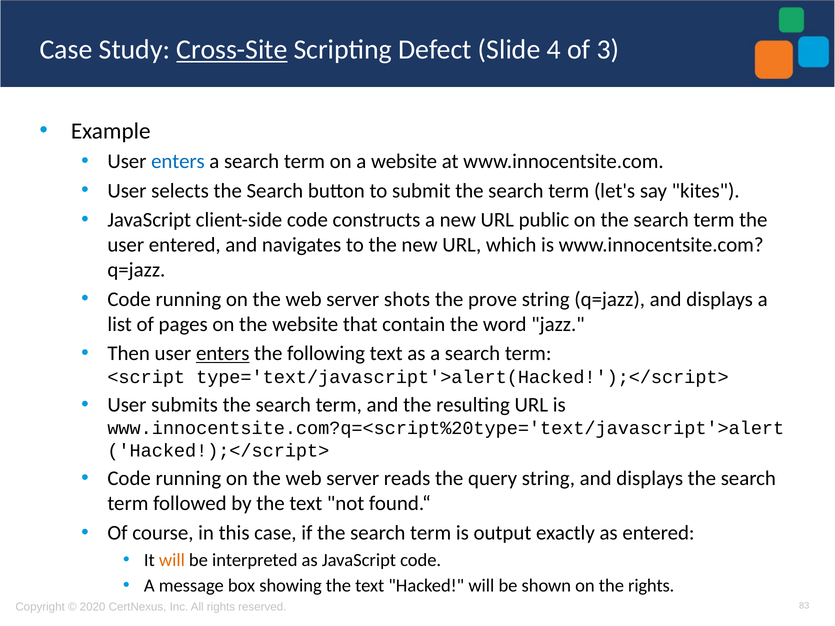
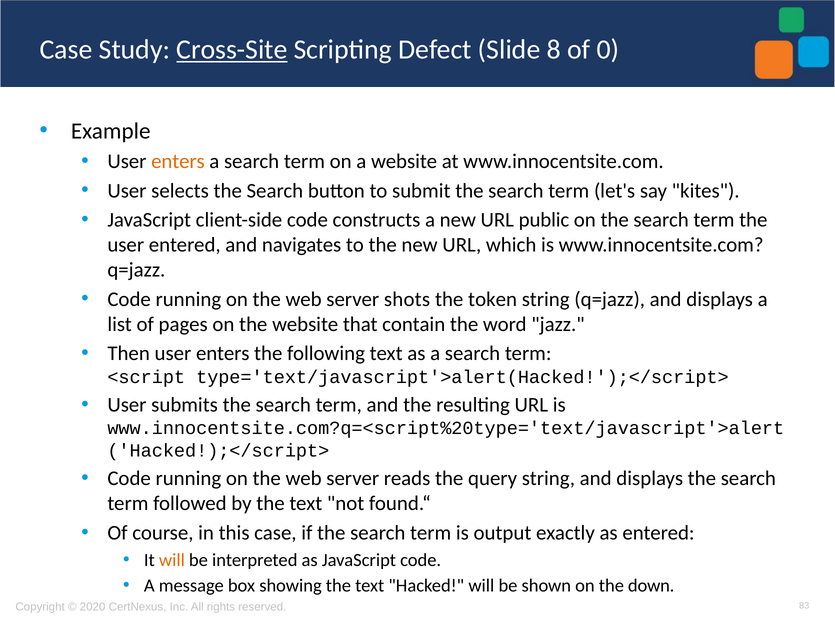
4: 4 -> 8
3: 3 -> 0
enters at (178, 162) colour: blue -> orange
prove: prove -> token
enters at (223, 354) underline: present -> none
the rights: rights -> down
